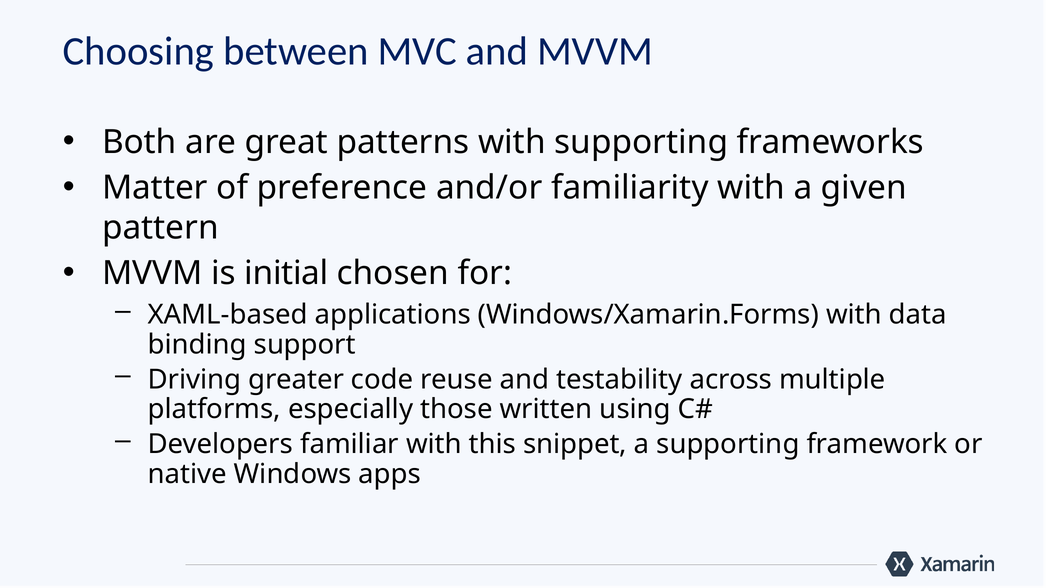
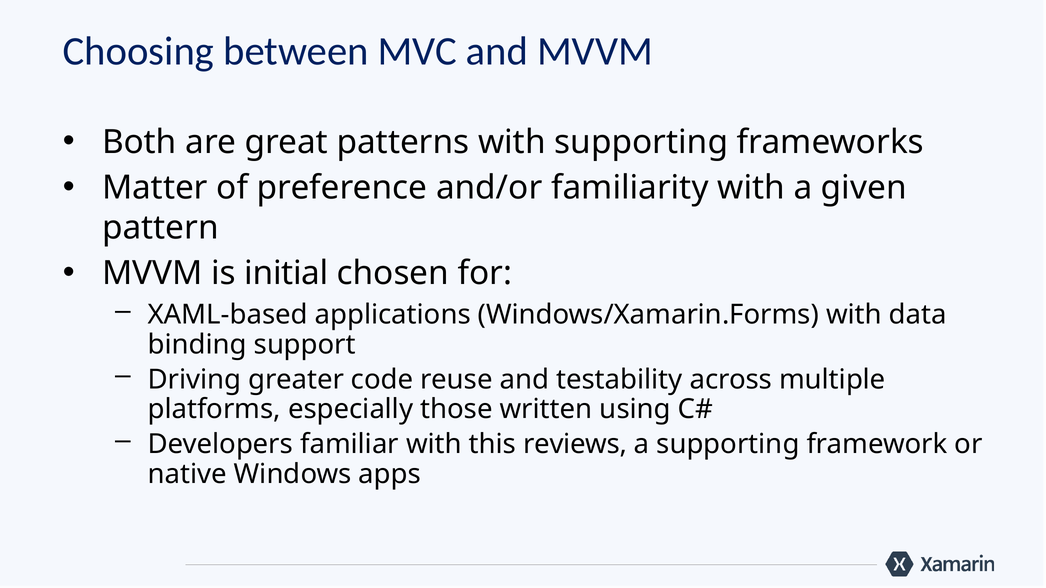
snippet: snippet -> reviews
